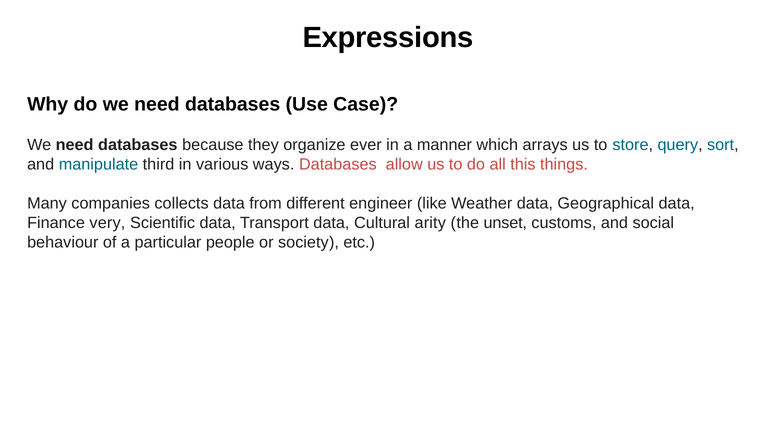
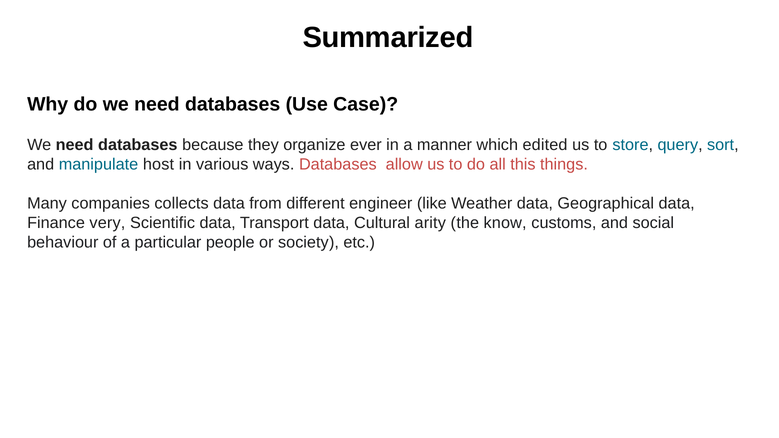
Expressions: Expressions -> Summarized
arrays: arrays -> edited
third: third -> host
unset: unset -> know
